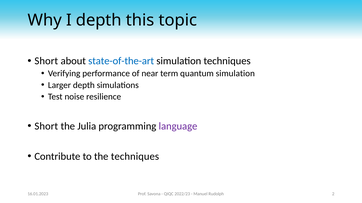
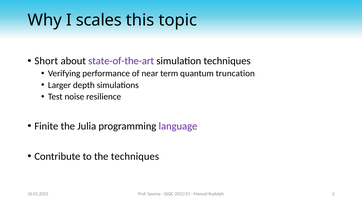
I depth: depth -> scales
state-of-the-art colour: blue -> purple
quantum simulation: simulation -> truncation
Short at (46, 127): Short -> Finite
